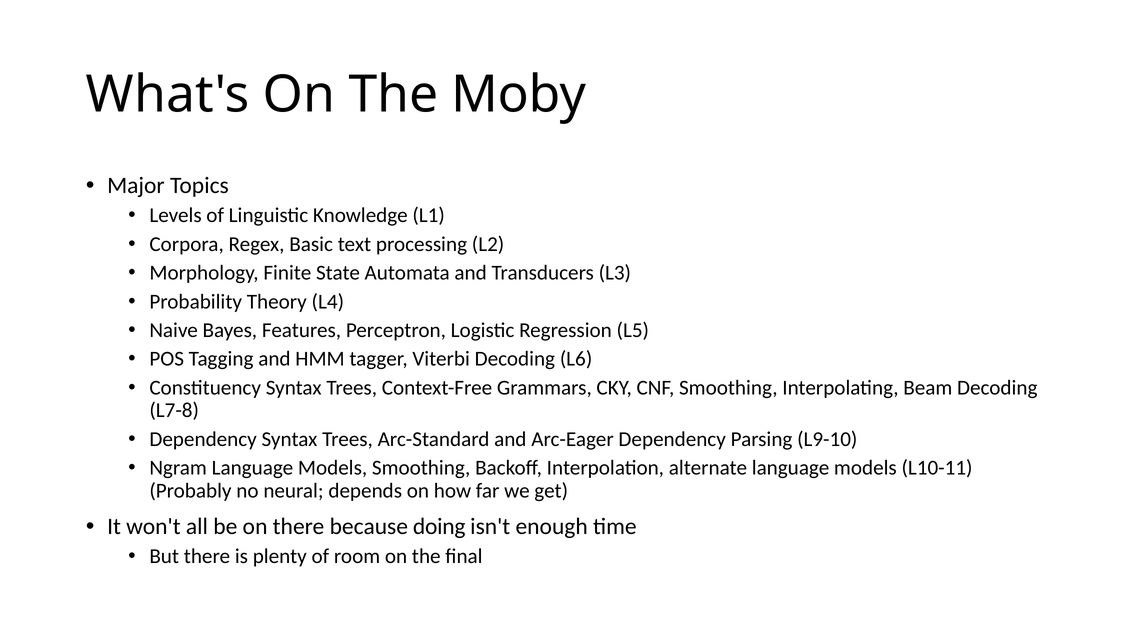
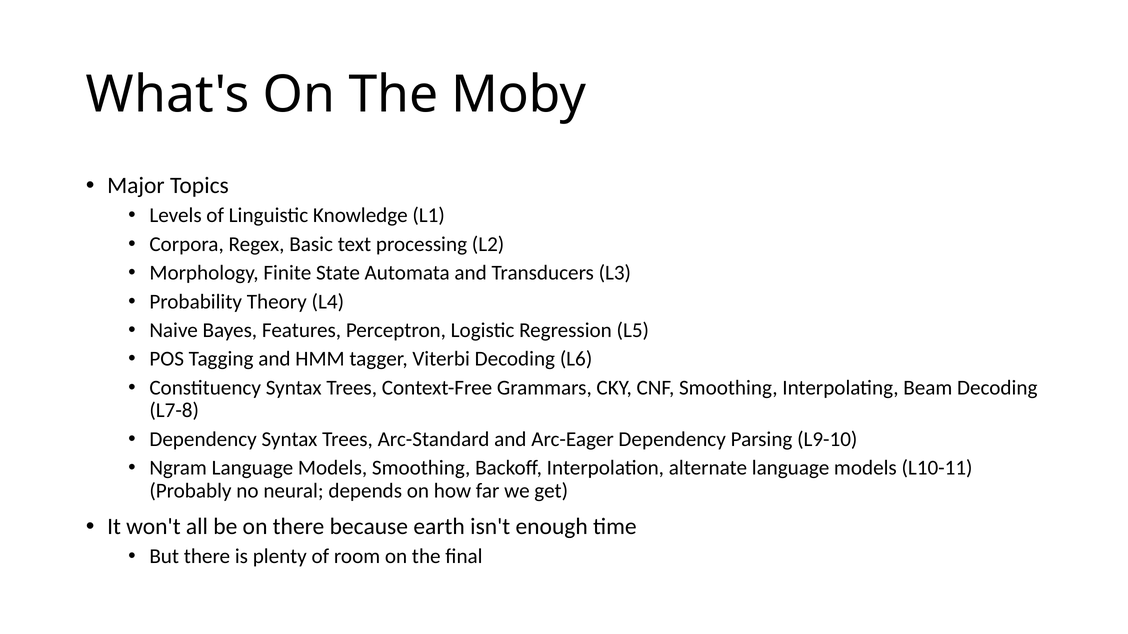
doing: doing -> earth
